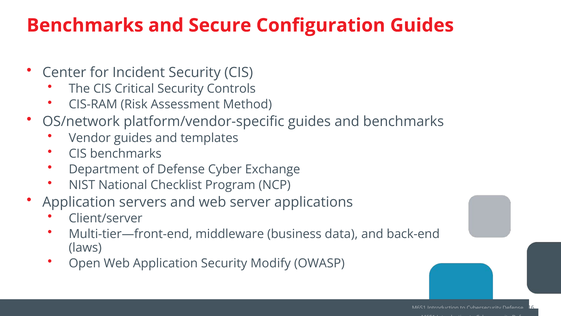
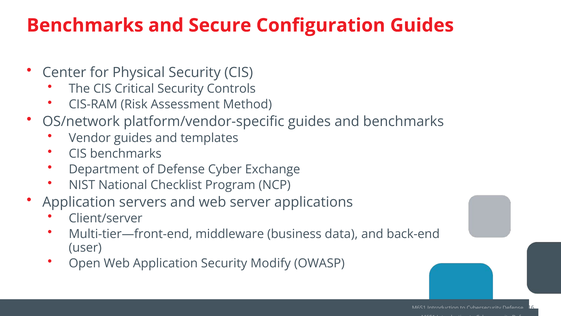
Incident: Incident -> Physical
laws: laws -> user
